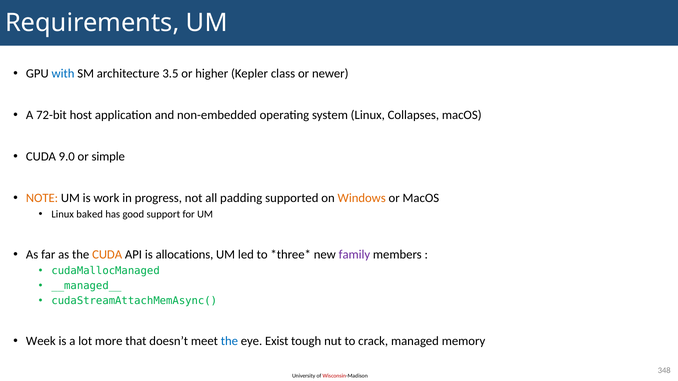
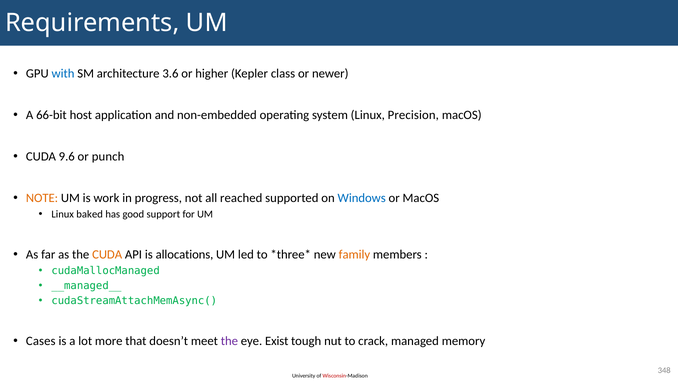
3.5: 3.5 -> 3.6
72-bit: 72-bit -> 66-bit
Collapses: Collapses -> Precision
9.0: 9.0 -> 9.6
simple: simple -> punch
padding: padding -> reached
Windows colour: orange -> blue
family colour: purple -> orange
Week: Week -> Cases
the at (229, 341) colour: blue -> purple
